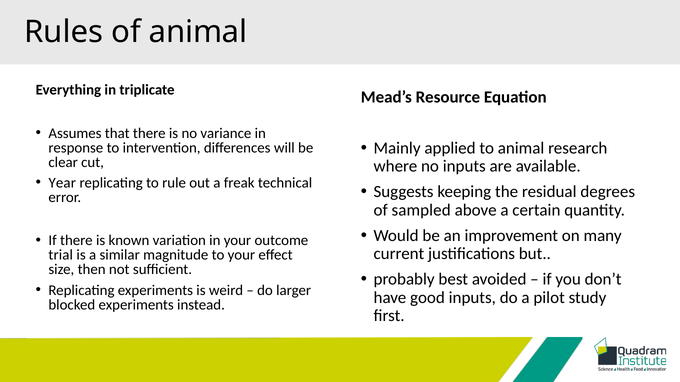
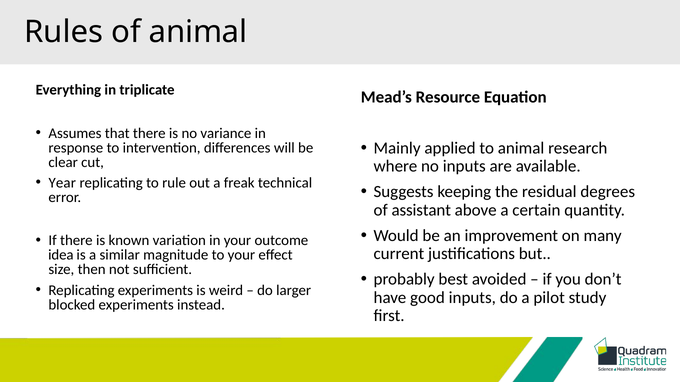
sampled: sampled -> assistant
trial: trial -> idea
